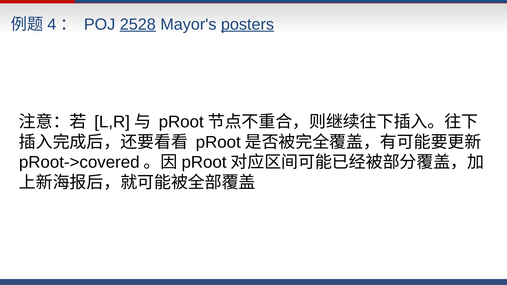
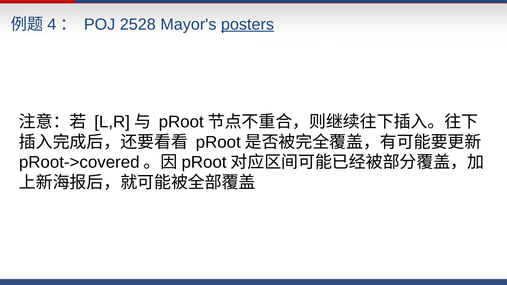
2528 underline: present -> none
